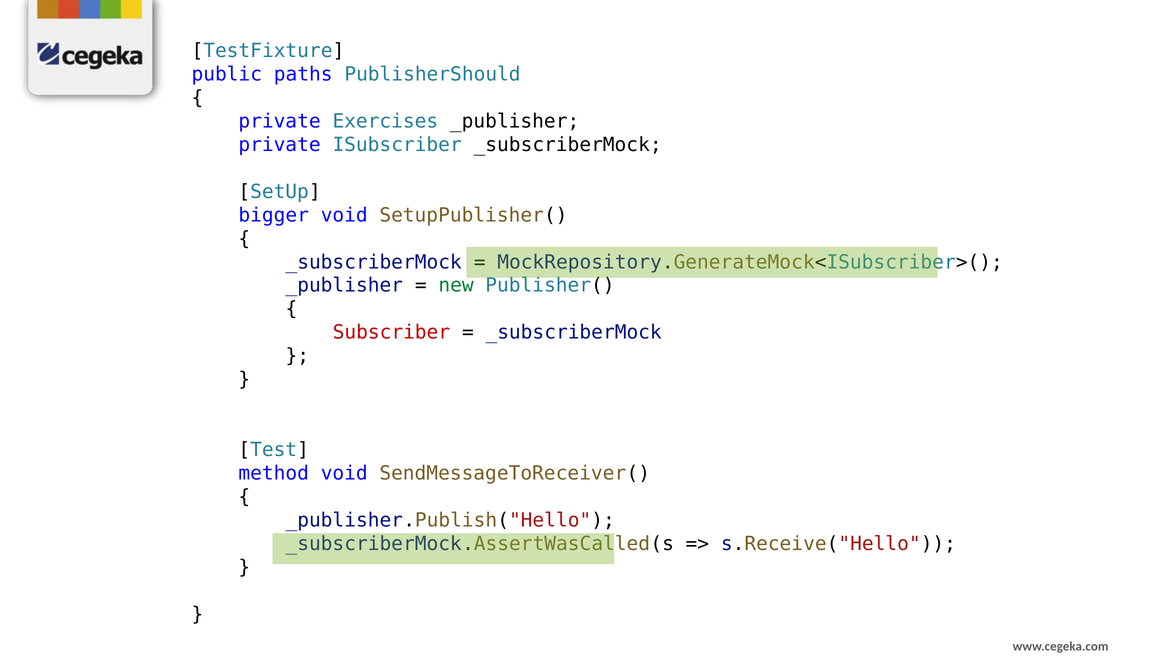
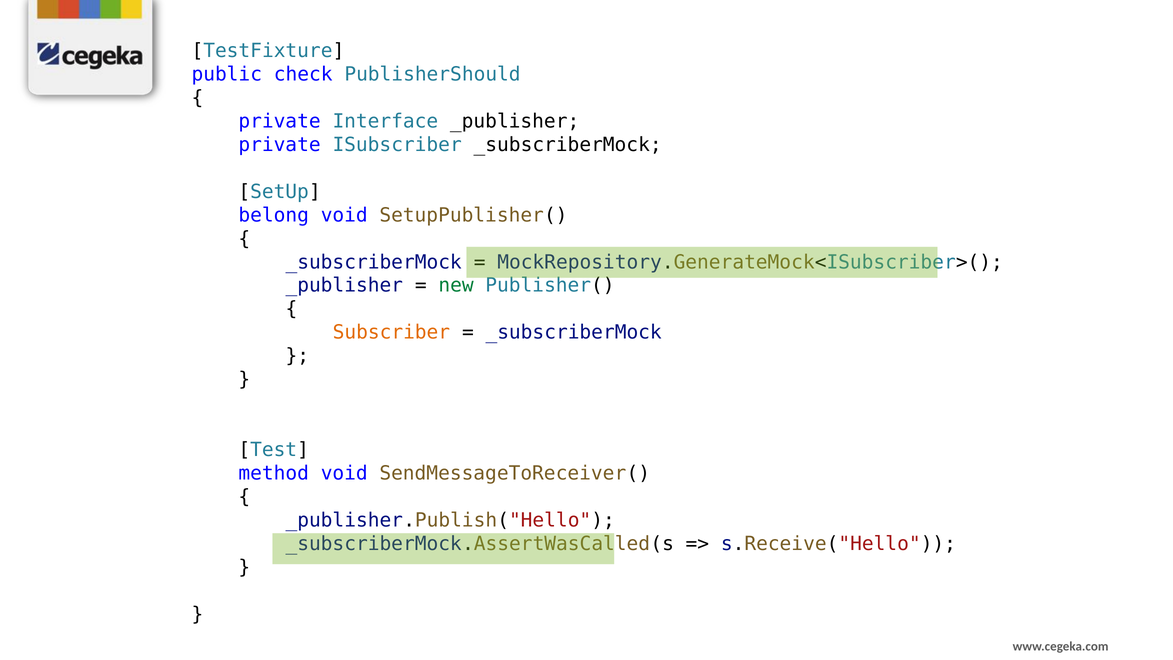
paths: paths -> check
Exercises: Exercises -> Interface
bigger: bigger -> belong
Subscriber colour: red -> orange
